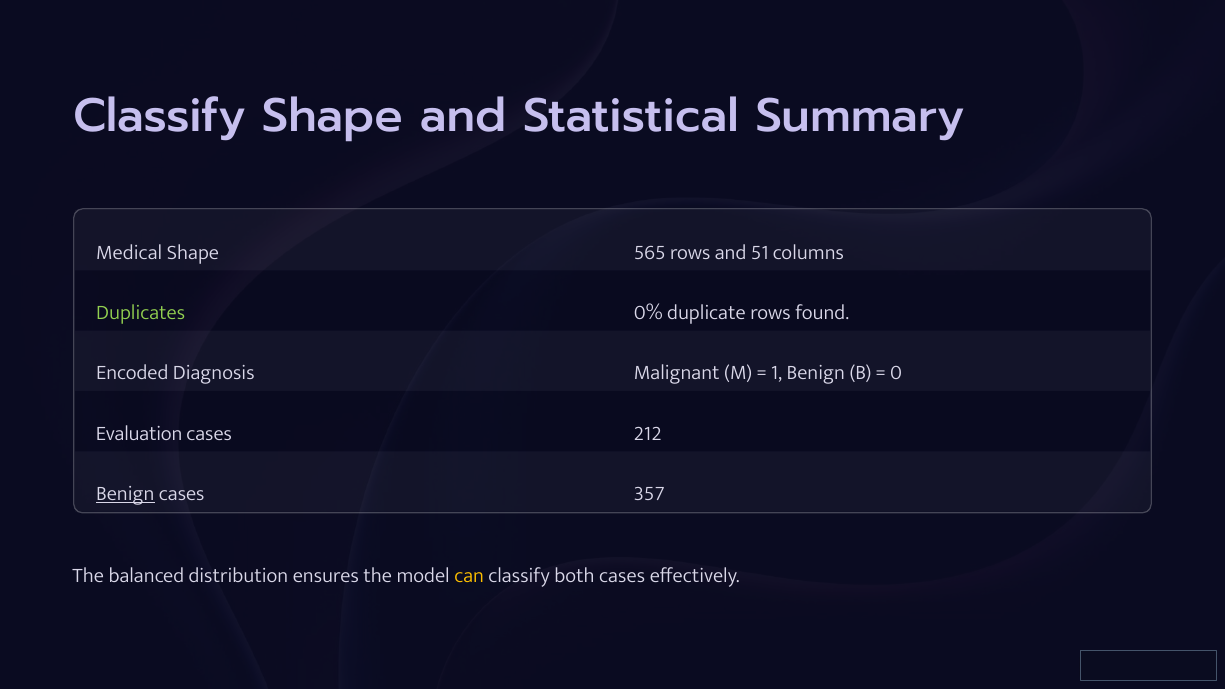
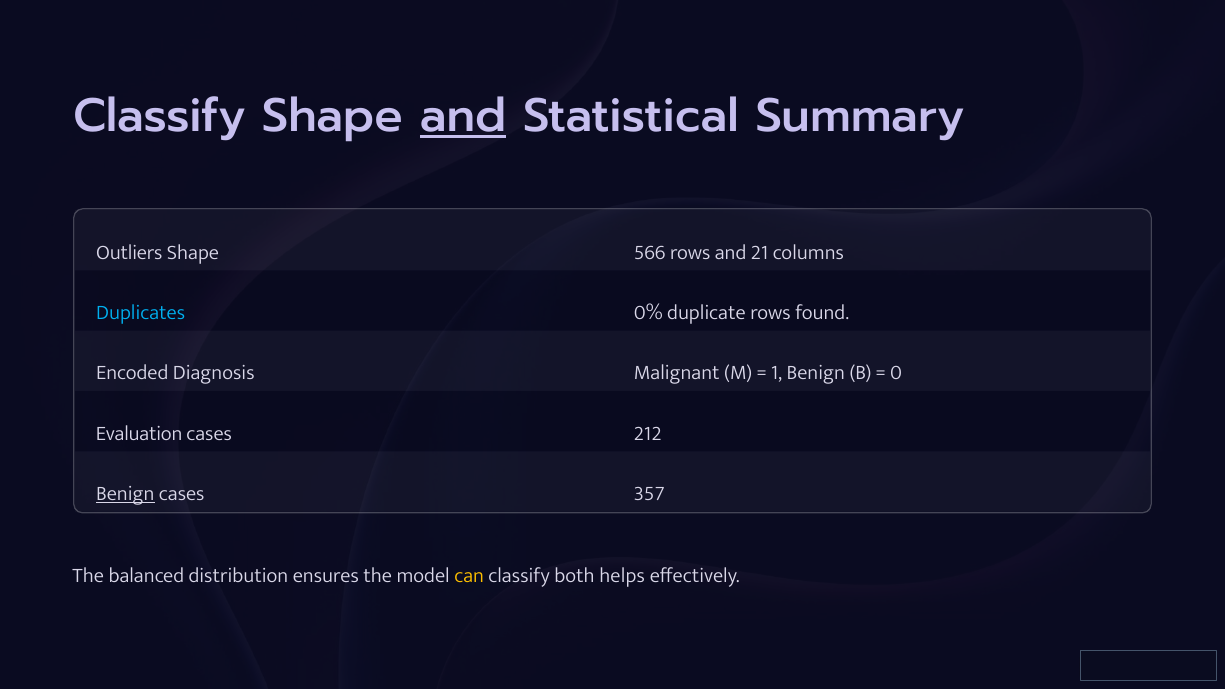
and at (463, 117) underline: none -> present
Medical: Medical -> Outliers
565: 565 -> 566
51: 51 -> 21
Duplicates colour: light green -> light blue
both cases: cases -> helps
